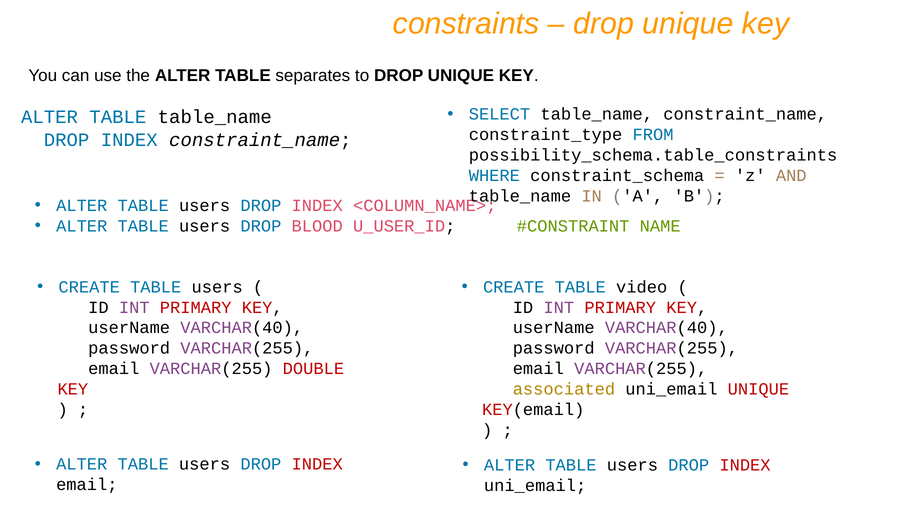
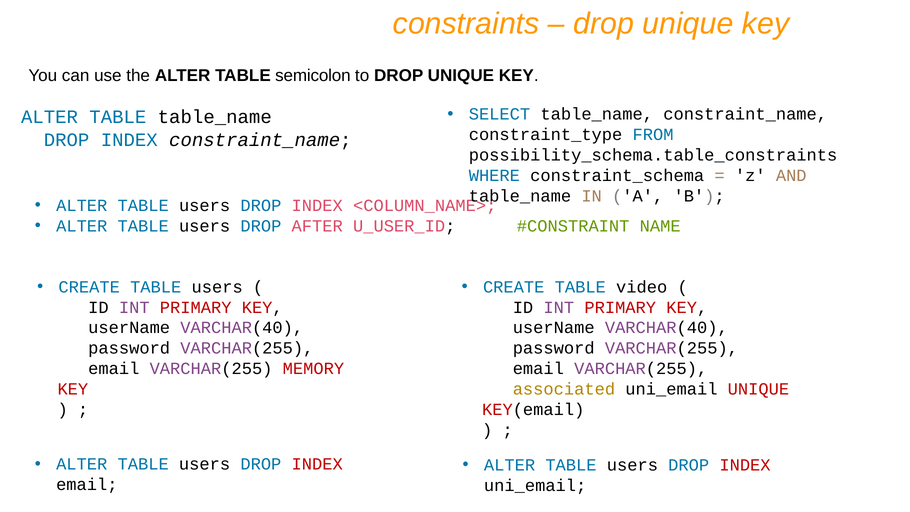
separates: separates -> semicolon
BLOOD: BLOOD -> AFTER
DOUBLE: DOUBLE -> MEMORY
